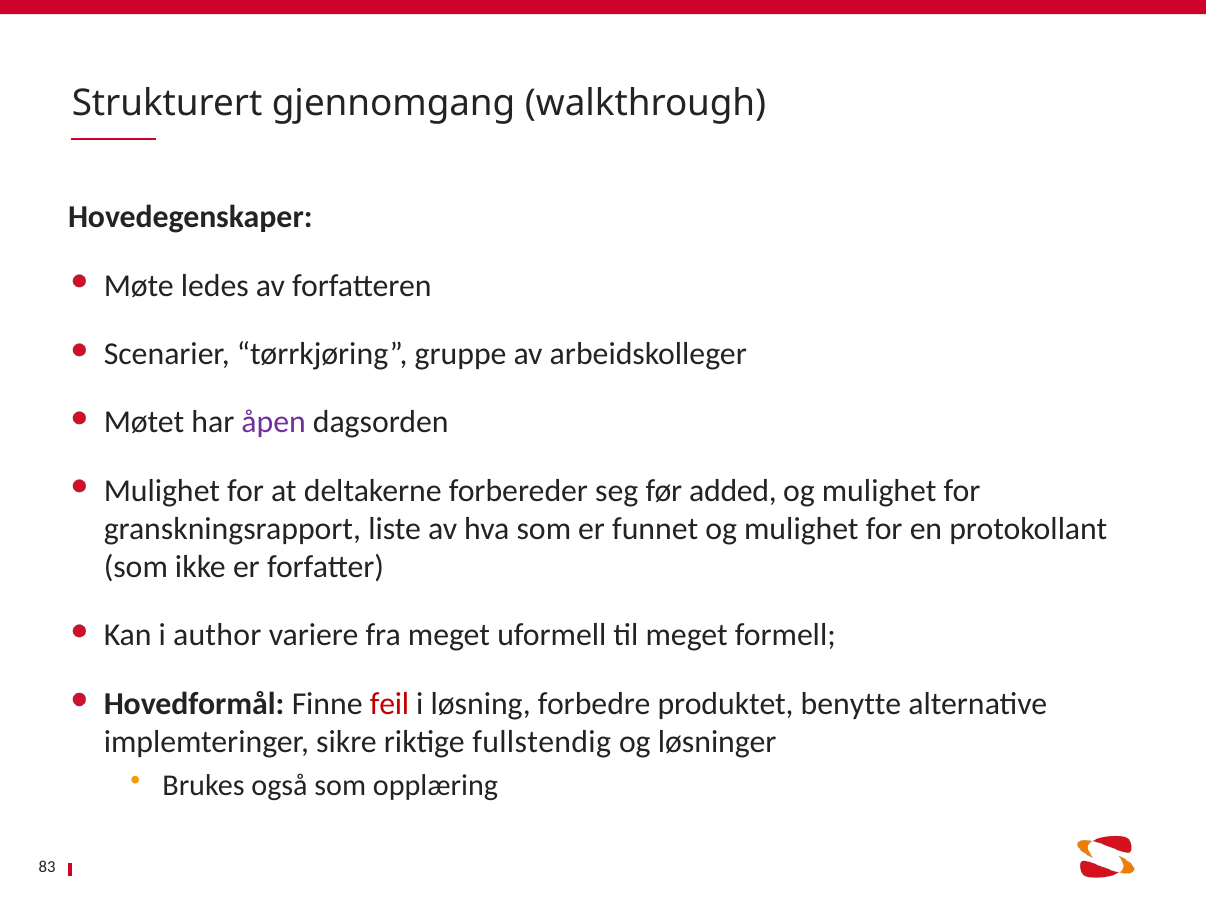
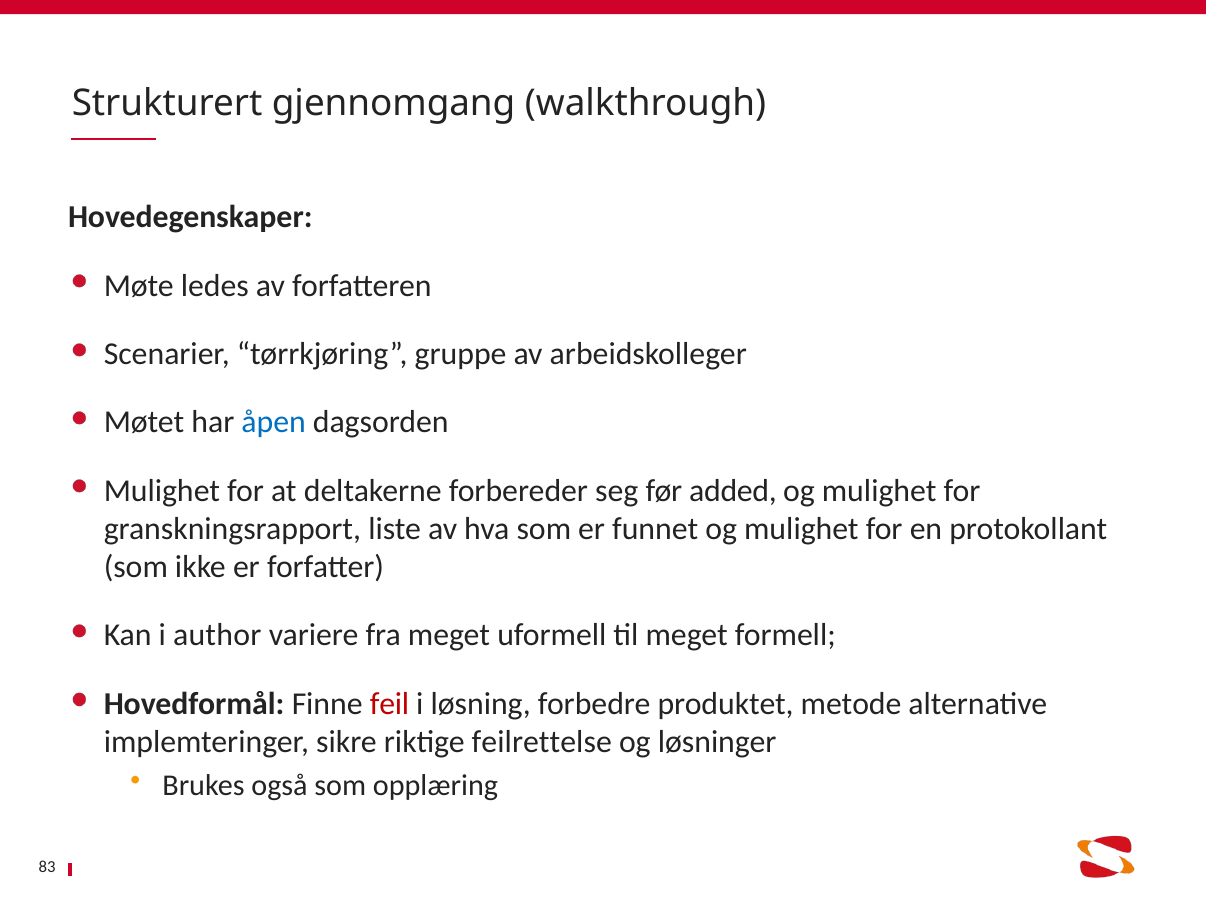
åpen colour: purple -> blue
benytte: benytte -> metode
fullstendig: fullstendig -> feilrettelse
